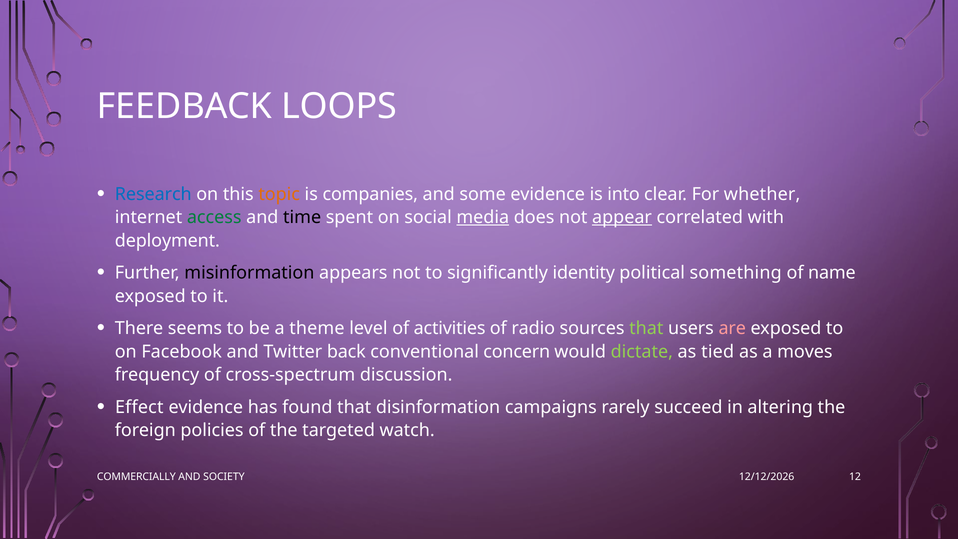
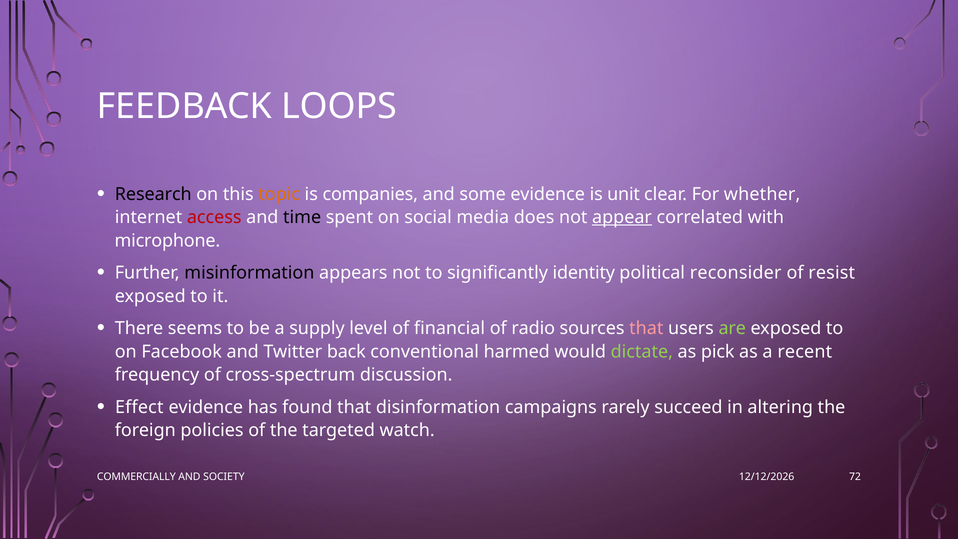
Research colour: blue -> black
into: into -> unit
access colour: green -> red
media underline: present -> none
deployment: deployment -> microphone
something: something -> reconsider
name: name -> resist
theme: theme -> supply
activities: activities -> financial
that at (646, 328) colour: light green -> pink
are colour: pink -> light green
concern: concern -> harmed
tied: tied -> pick
moves: moves -> recent
12: 12 -> 72
